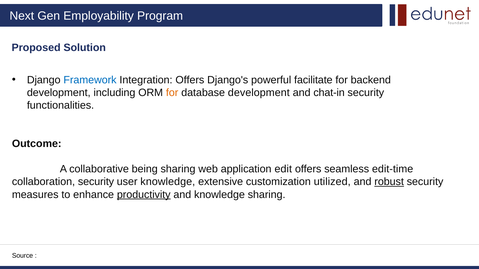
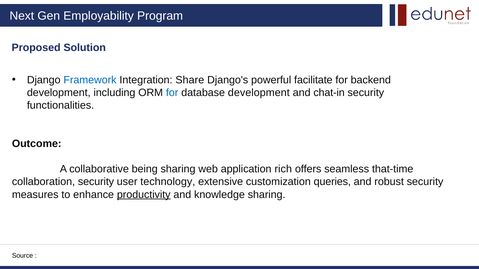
Integration Offers: Offers -> Share
for at (172, 93) colour: orange -> blue
edit: edit -> rich
edit-time: edit-time -> that-time
user knowledge: knowledge -> technology
utilized: utilized -> queries
robust underline: present -> none
